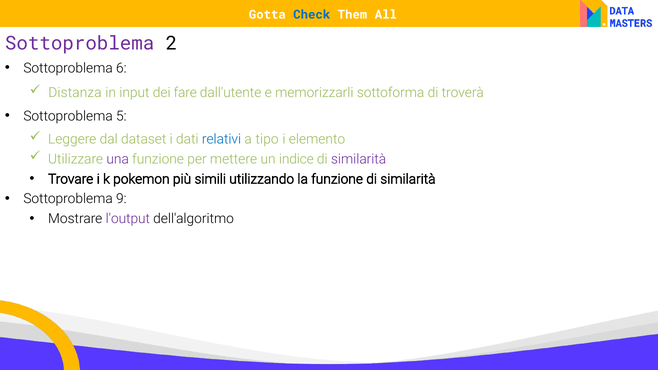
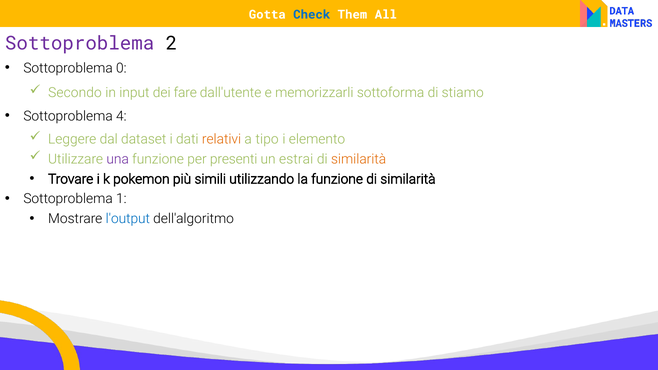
6: 6 -> 0
Distanza: Distanza -> Secondo
troverà: troverà -> stiamo
5: 5 -> 4
relativi colour: blue -> orange
mettere: mettere -> presenti
indice: indice -> estrai
similarità at (359, 159) colour: purple -> orange
9: 9 -> 1
l'output colour: purple -> blue
